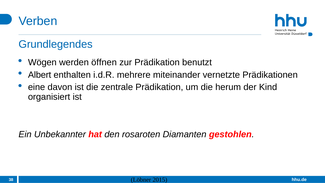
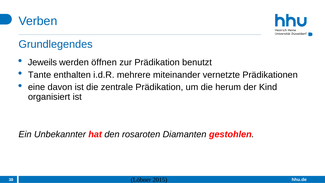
Wögen: Wögen -> Jeweils
Albert: Albert -> Tante
